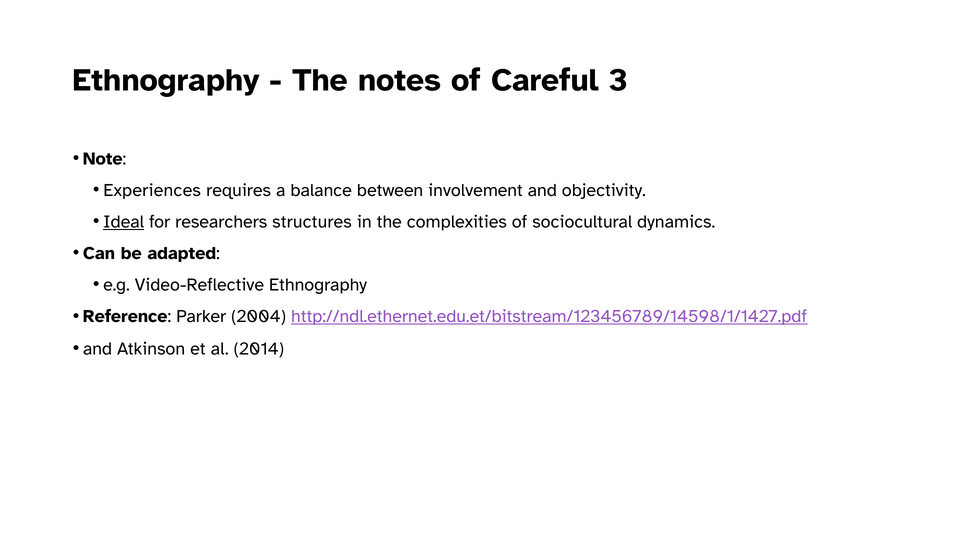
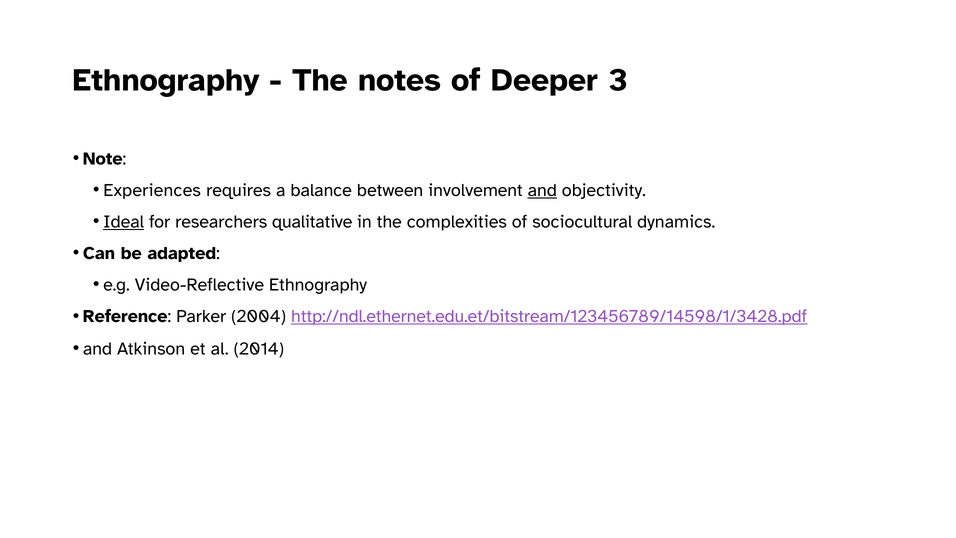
Careful: Careful -> Deeper
and at (542, 190) underline: none -> present
structures: structures -> qualitative
http://ndl.ethernet.edu.et/bitstream/123456789/14598/1/1427.pdf: http://ndl.ethernet.edu.et/bitstream/123456789/14598/1/1427.pdf -> http://ndl.ethernet.edu.et/bitstream/123456789/14598/1/3428.pdf
